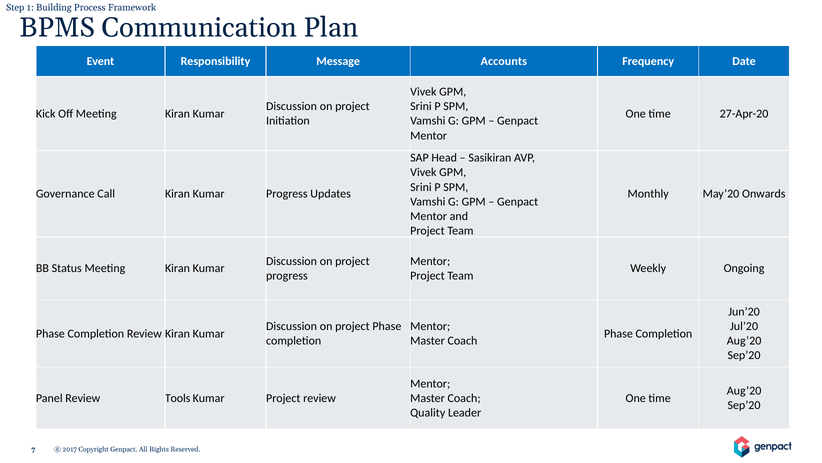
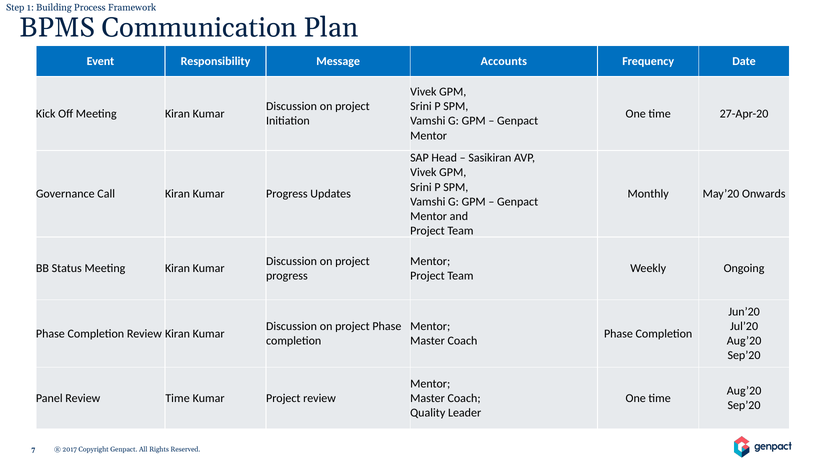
Review Tools: Tools -> Time
